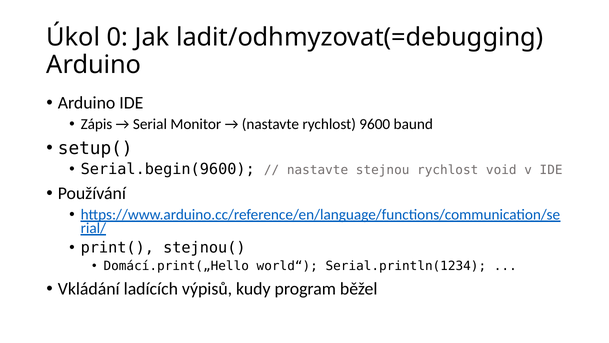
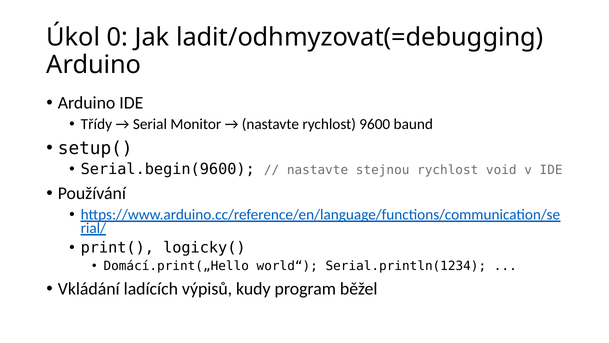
Zápis: Zápis -> Třídy
stejnou(: stejnou( -> logicky(
